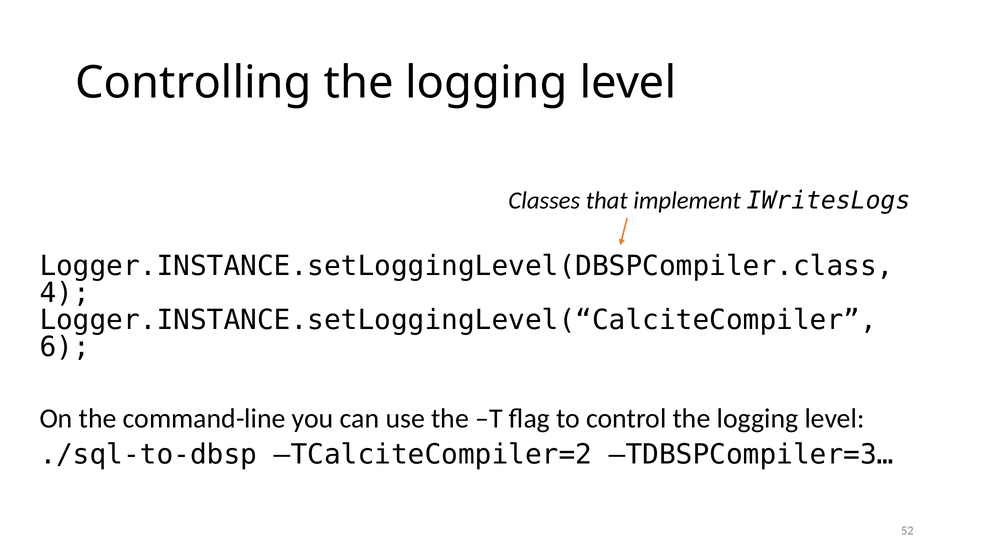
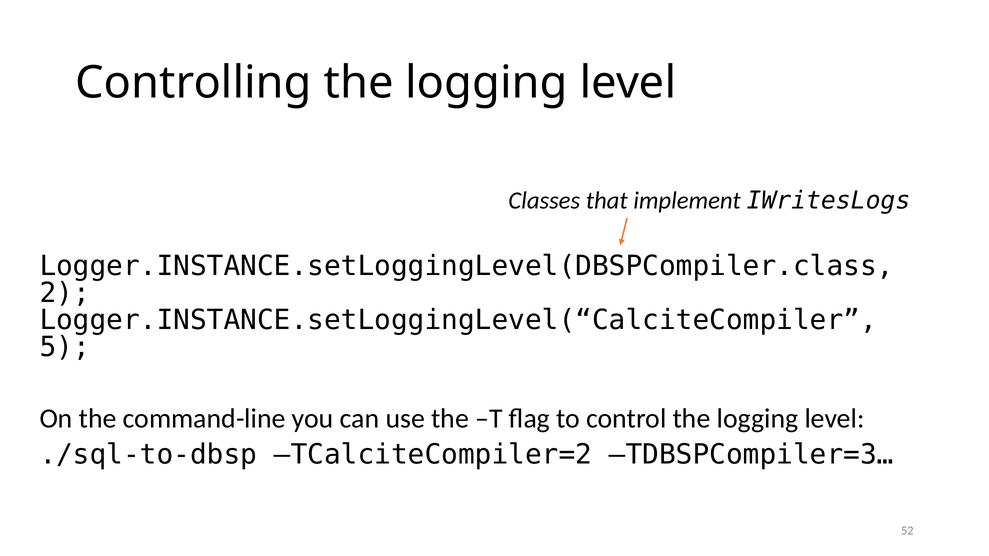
4: 4 -> 2
6: 6 -> 5
